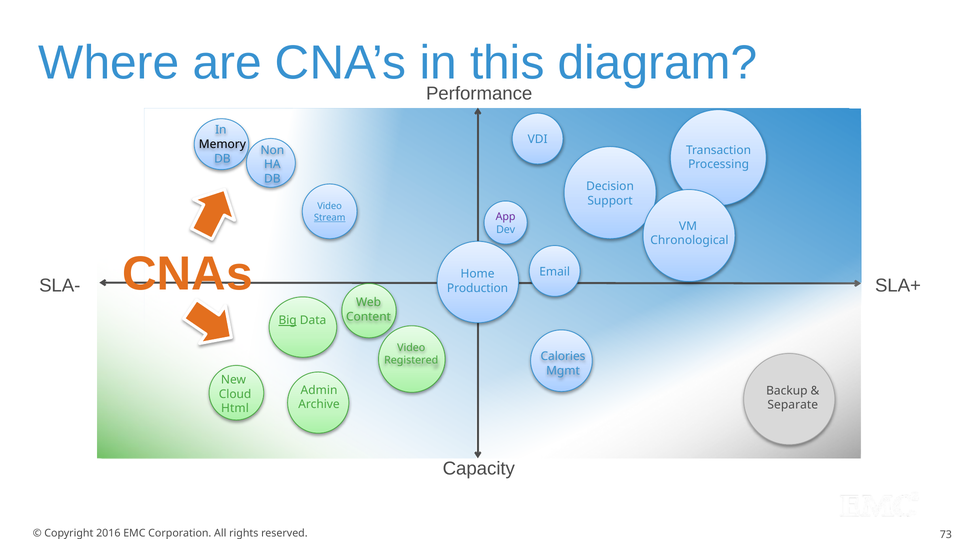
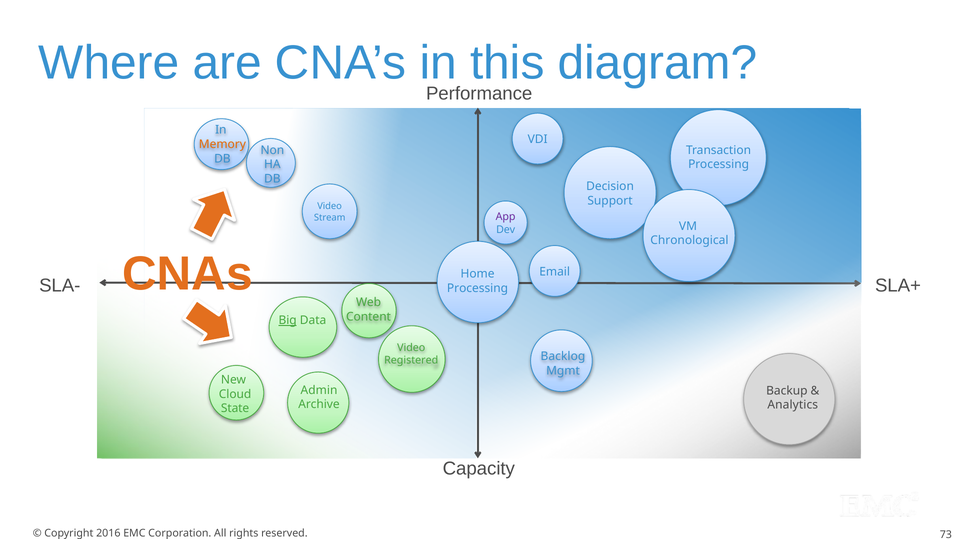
Memory colour: black -> orange
Stream underline: present -> none
Production at (478, 288): Production -> Processing
Calories: Calories -> Backlog
Separate: Separate -> Analytics
Html: Html -> State
